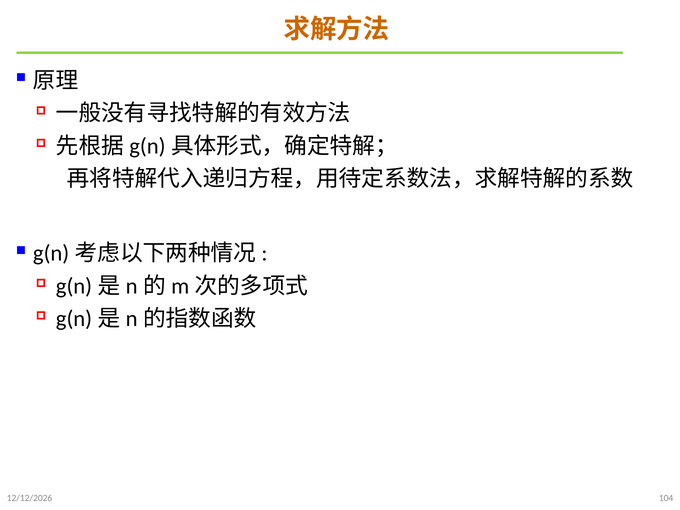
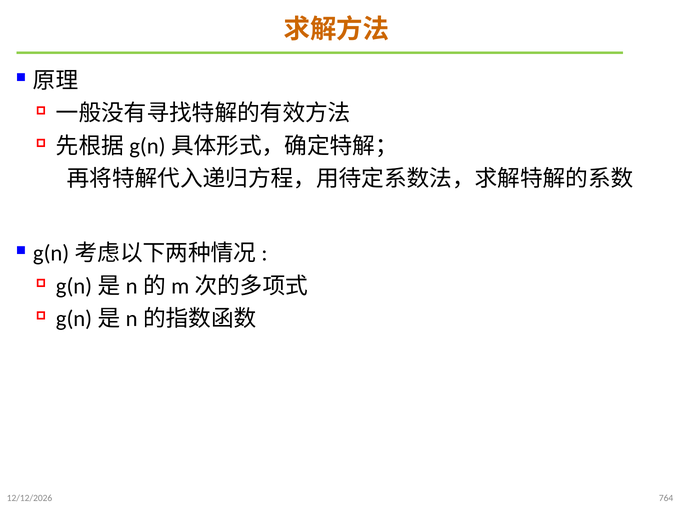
104: 104 -> 764
